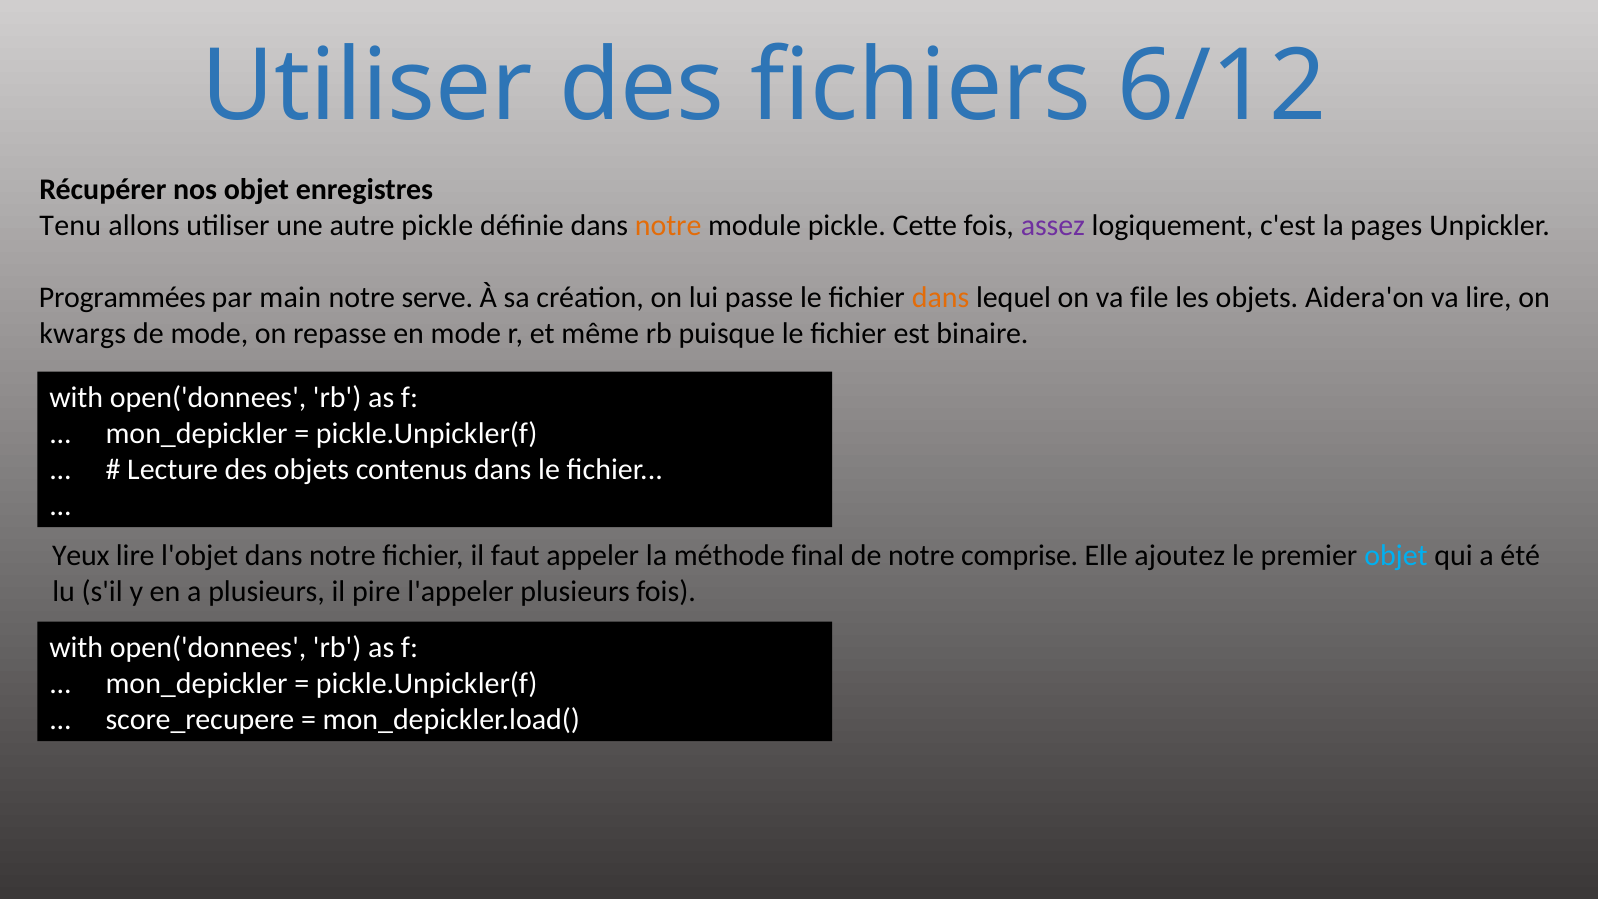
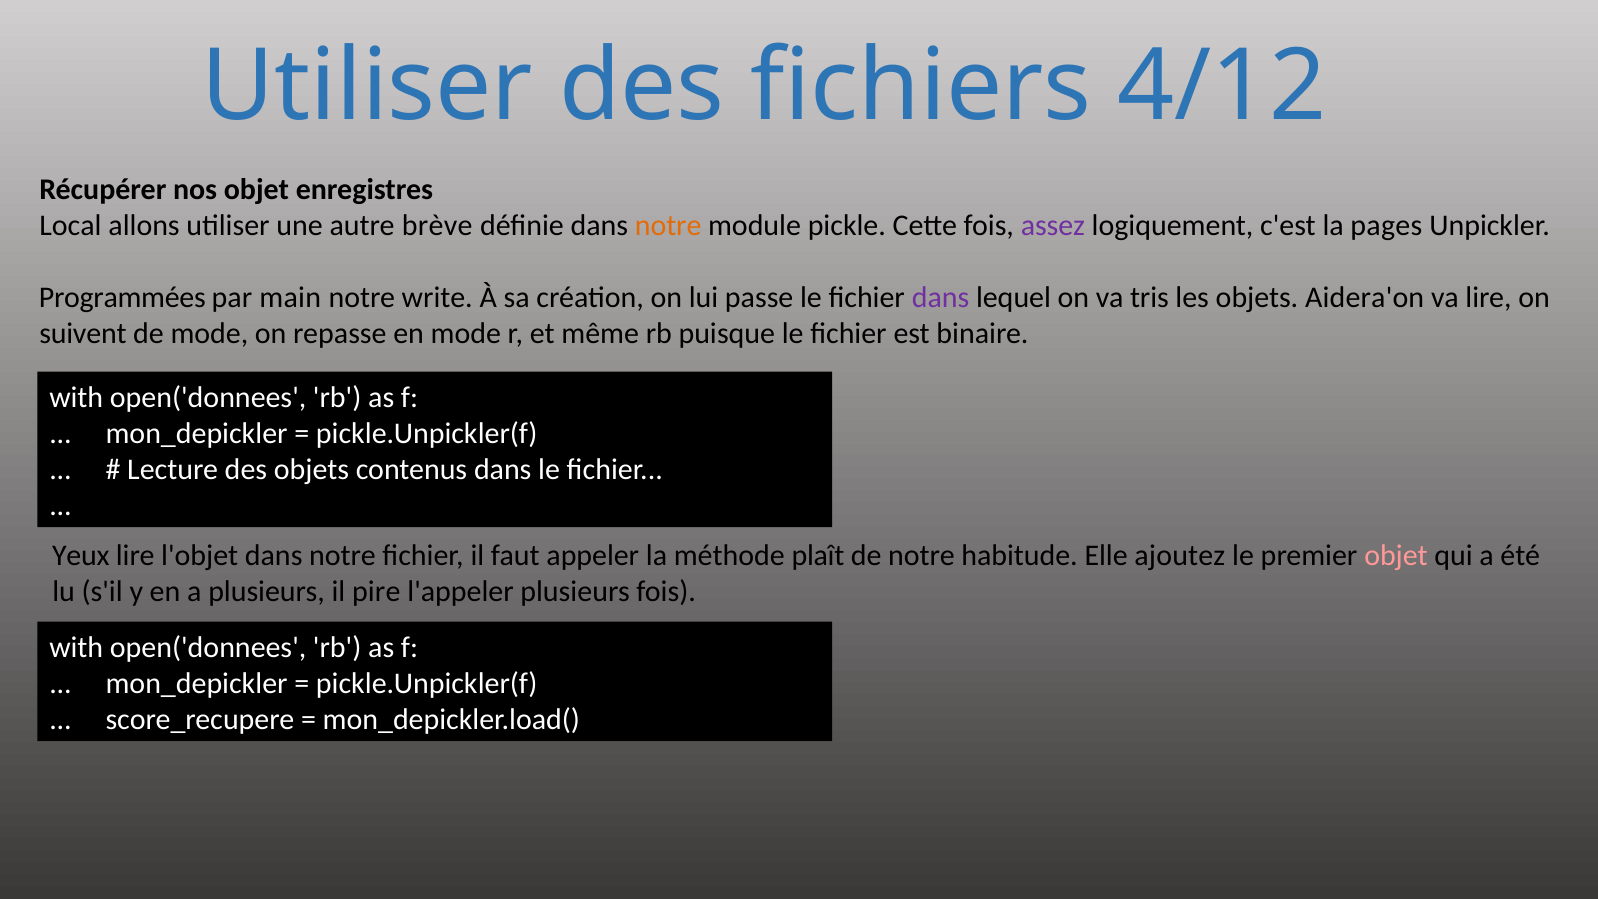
6/12: 6/12 -> 4/12
Tenu: Tenu -> Local
autre pickle: pickle -> brève
serve: serve -> write
dans at (941, 298) colour: orange -> purple
file: file -> tris
kwargs: kwargs -> suivent
final: final -> plaît
comprise: comprise -> habitude
objet at (1396, 555) colour: light blue -> pink
